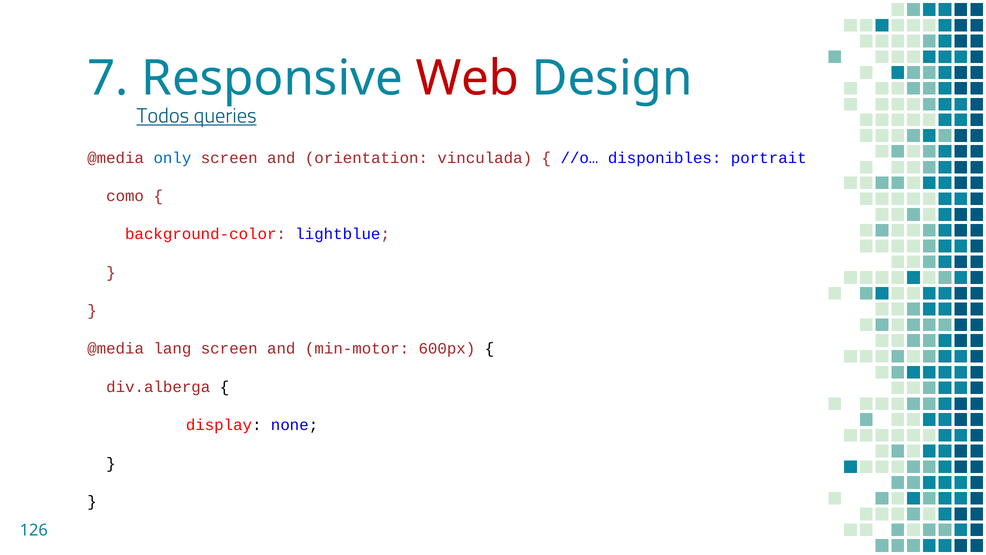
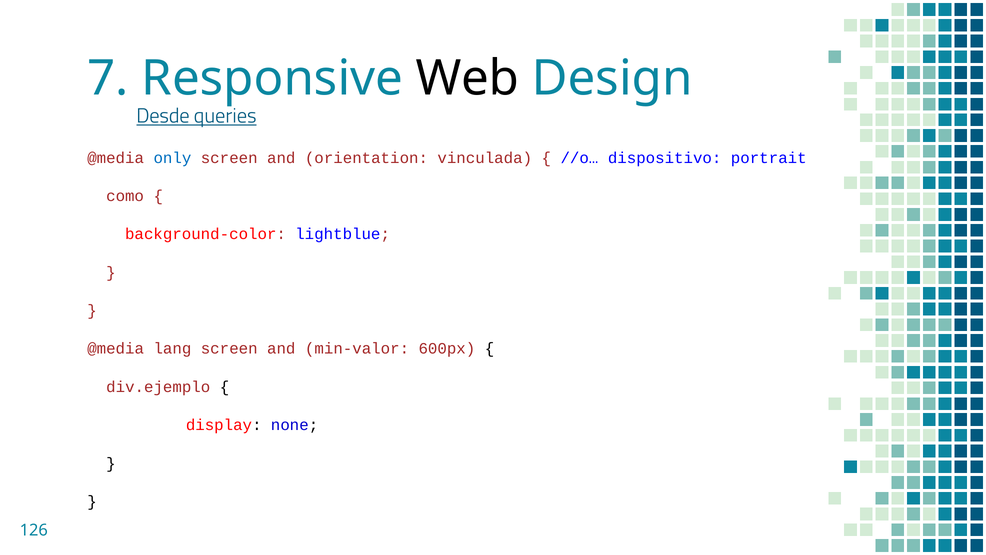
Web colour: red -> black
Todos: Todos -> Desde
disponibles: disponibles -> dispositivo
min-motor: min-motor -> min-valor
div.alberga: div.alberga -> div.ejemplo
